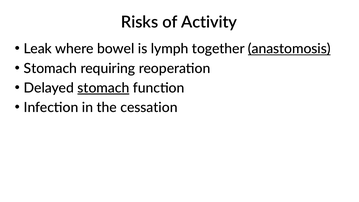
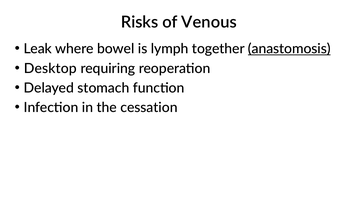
Activity: Activity -> Venous
Stomach at (50, 68): Stomach -> Desktop
stomach at (103, 88) underline: present -> none
